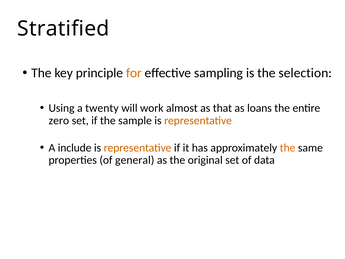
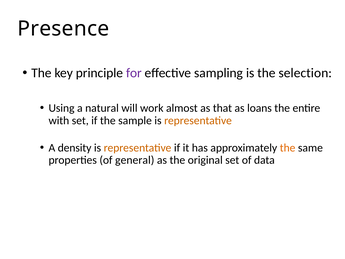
Stratified: Stratified -> Presence
for colour: orange -> purple
twenty: twenty -> natural
zero: zero -> with
include: include -> density
